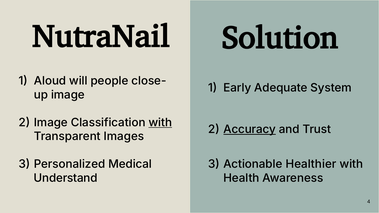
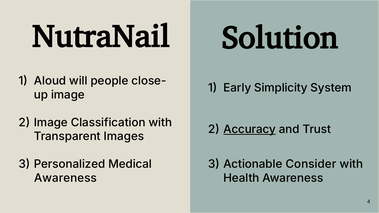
Adequate: Adequate -> Simplicity
with at (160, 123) underline: present -> none
Healthier: Healthier -> Consider
Understand at (66, 178): Understand -> Awareness
